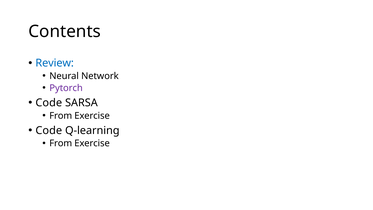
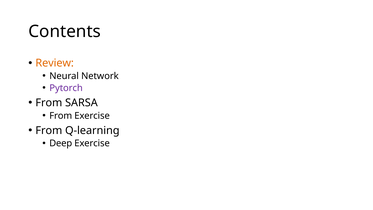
Review colour: blue -> orange
Code at (49, 103): Code -> From
Code at (49, 130): Code -> From
From at (61, 143): From -> Deep
